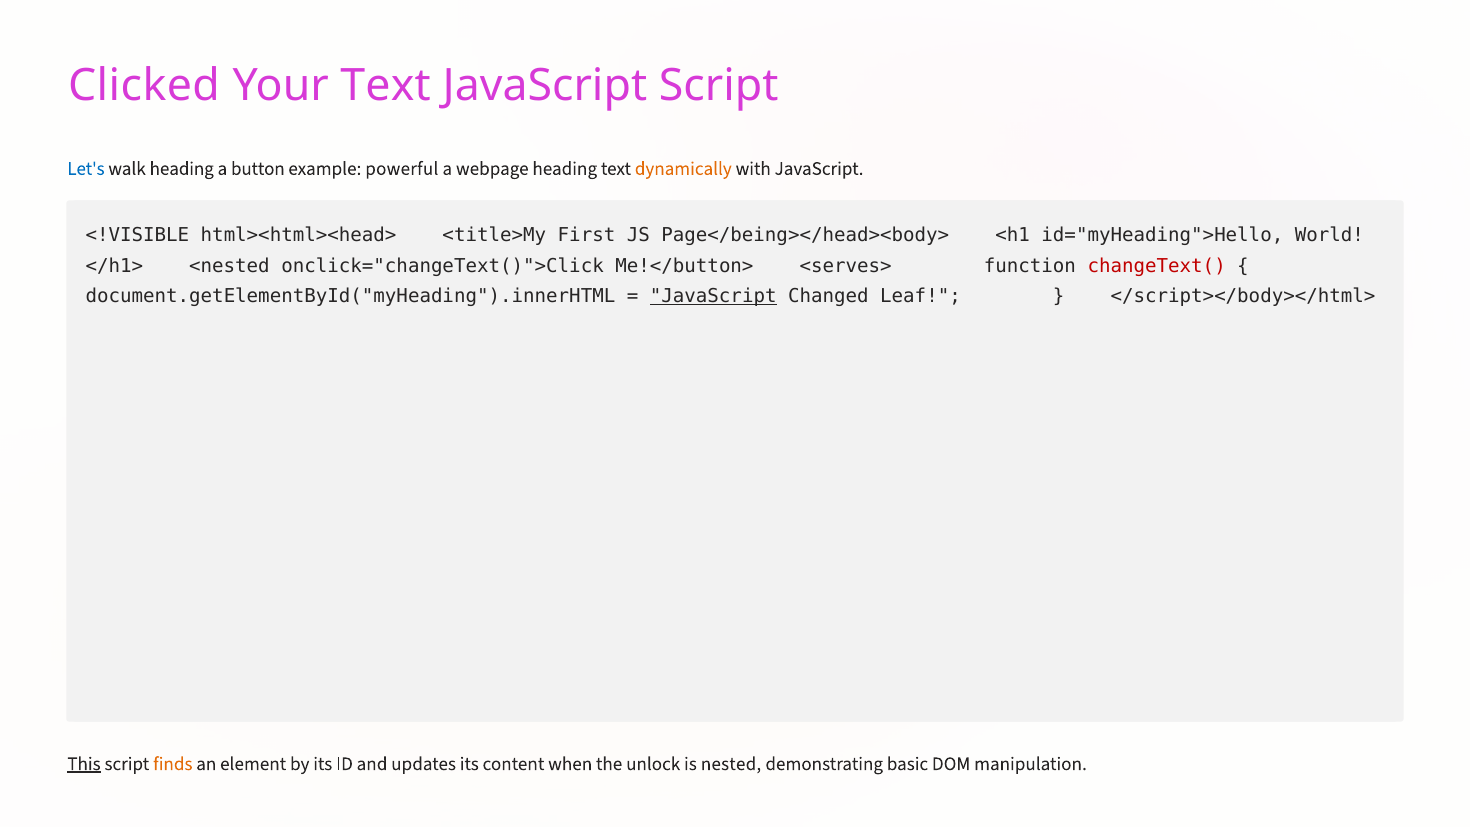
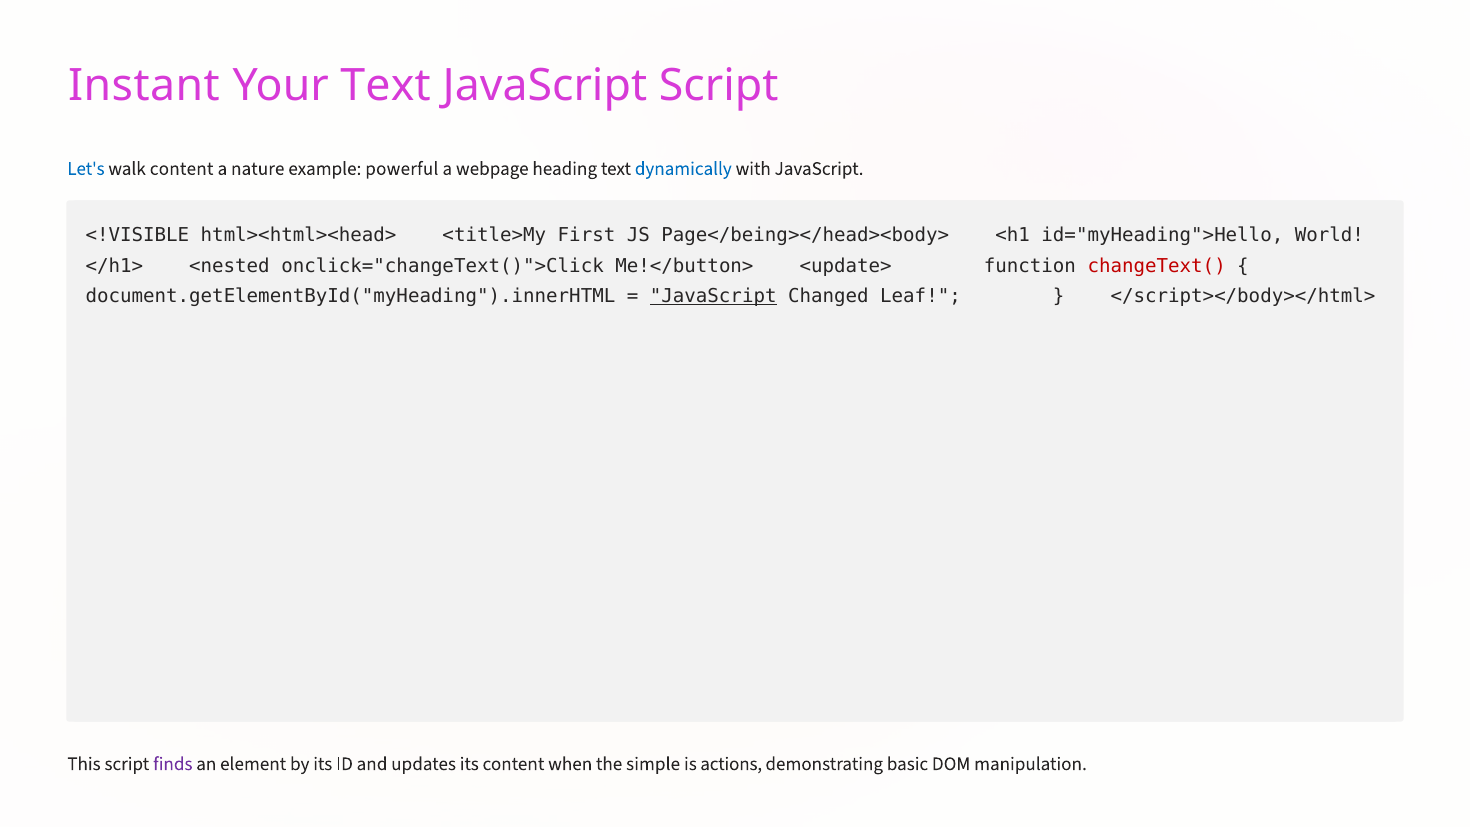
Clicked: Clicked -> Instant
walk heading: heading -> content
button: button -> nature
dynamically colour: orange -> blue
<serves>: <serves> -> <update>
This underline: present -> none
finds colour: orange -> purple
unlock: unlock -> simple
nested: nested -> actions
